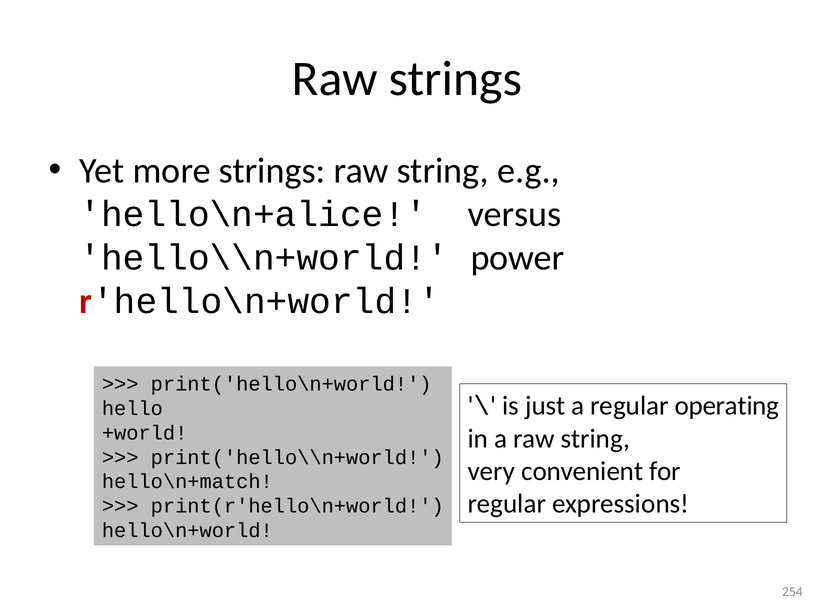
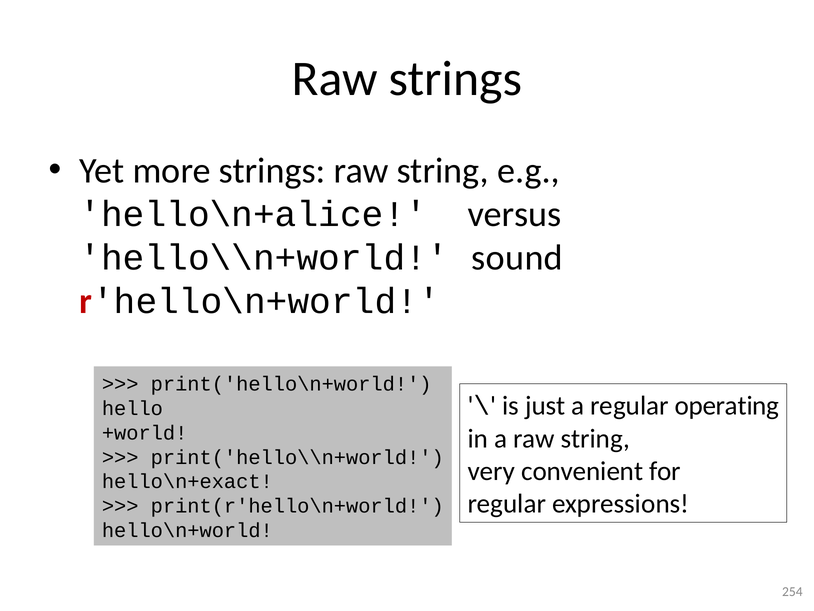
power: power -> sound
hello\n+match: hello\n+match -> hello\n+exact
